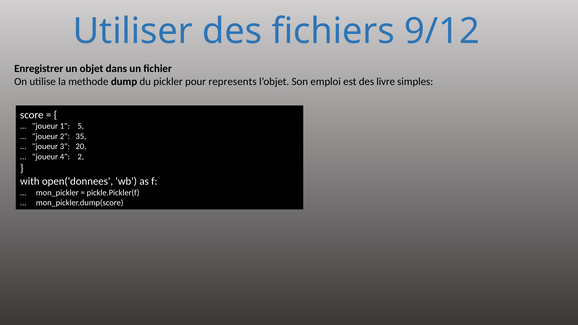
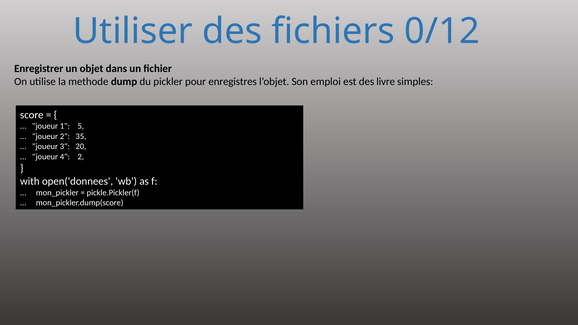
9/12: 9/12 -> 0/12
represents: represents -> enregistres
